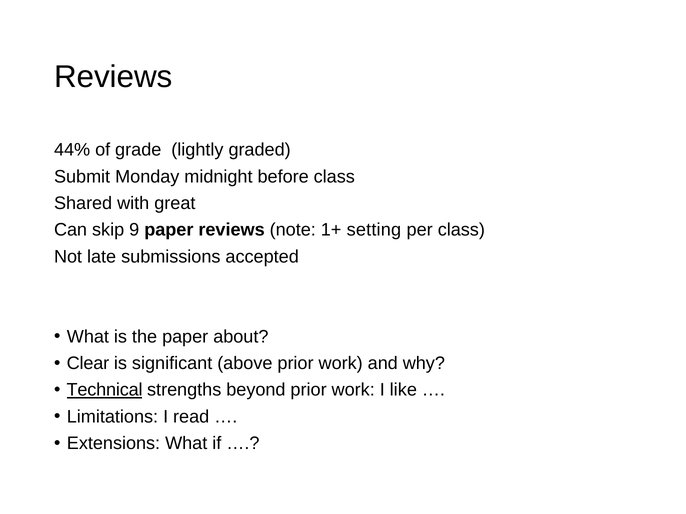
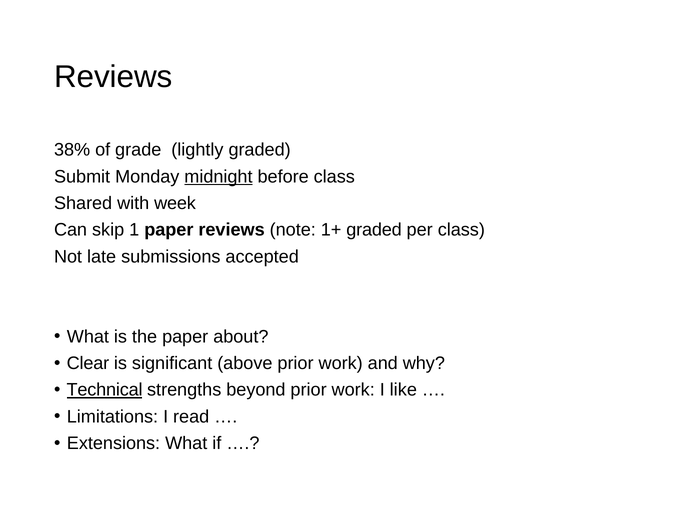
44%: 44% -> 38%
midnight underline: none -> present
great: great -> week
9: 9 -> 1
1+ setting: setting -> graded
